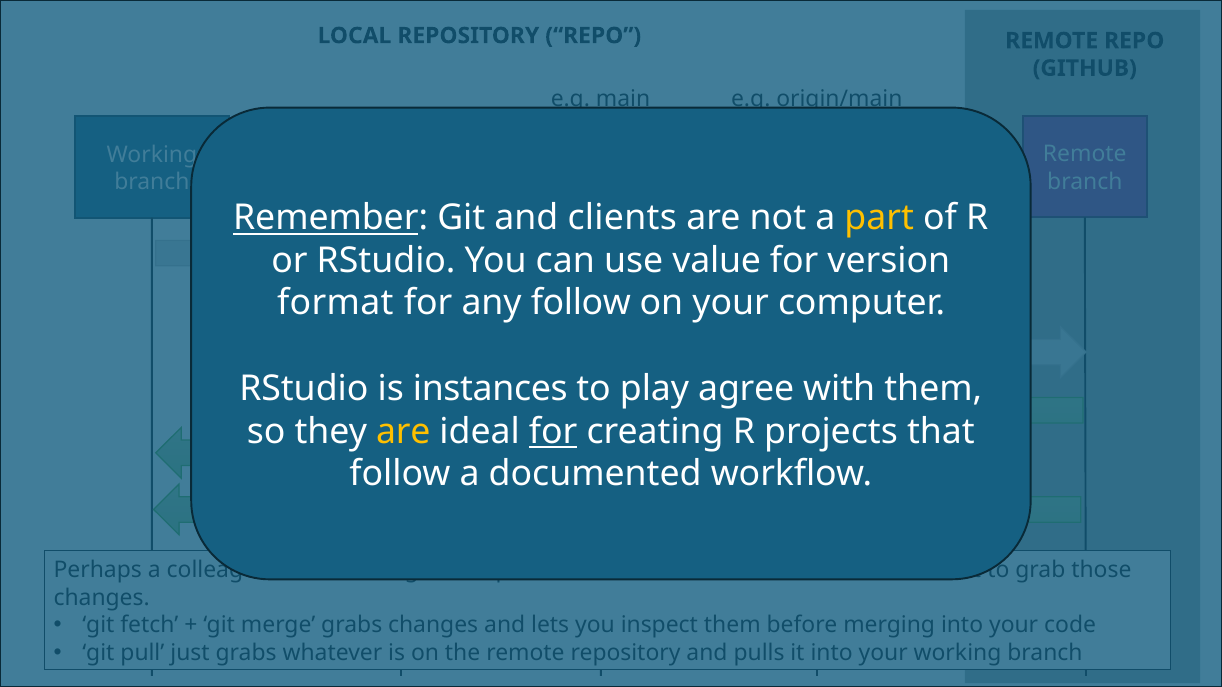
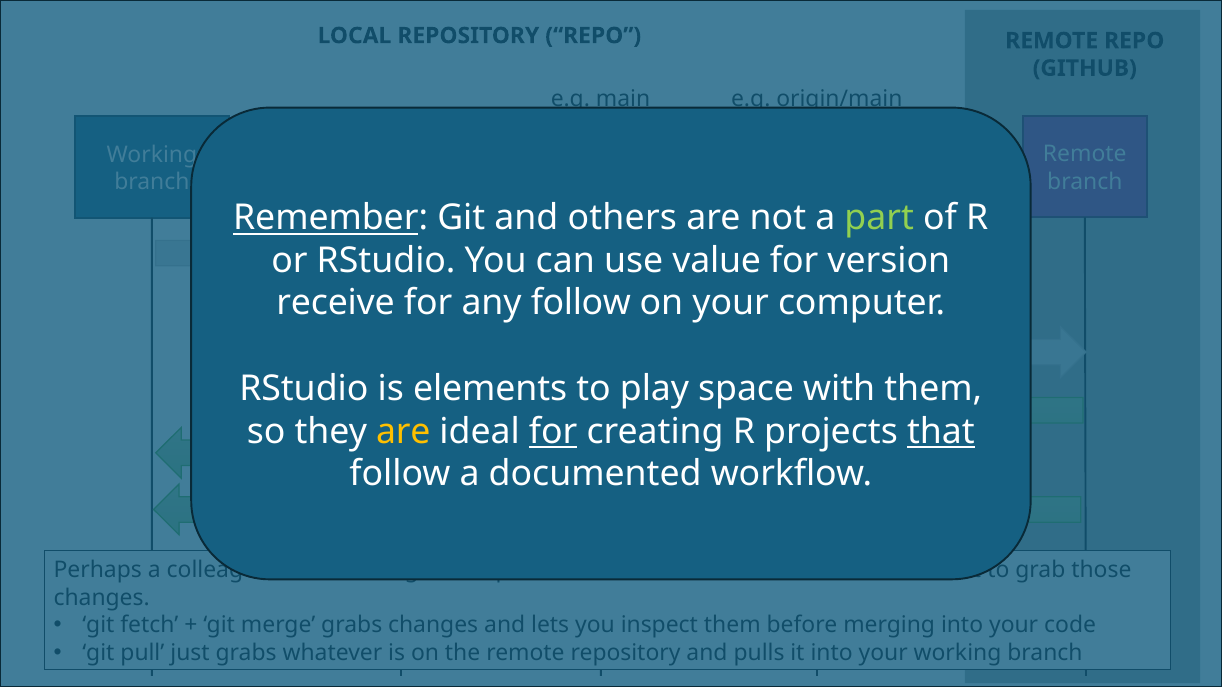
clients: clients -> others
part colour: yellow -> light green
format: format -> receive
instances: instances -> elements
agree: agree -> space
that underline: none -> present
